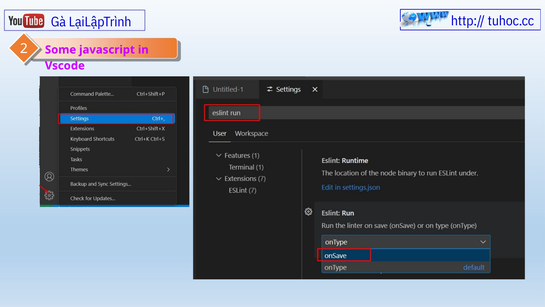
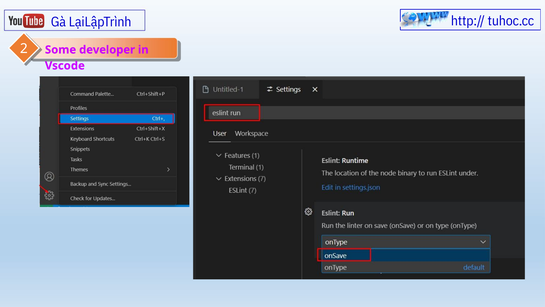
javascript: javascript -> developer
